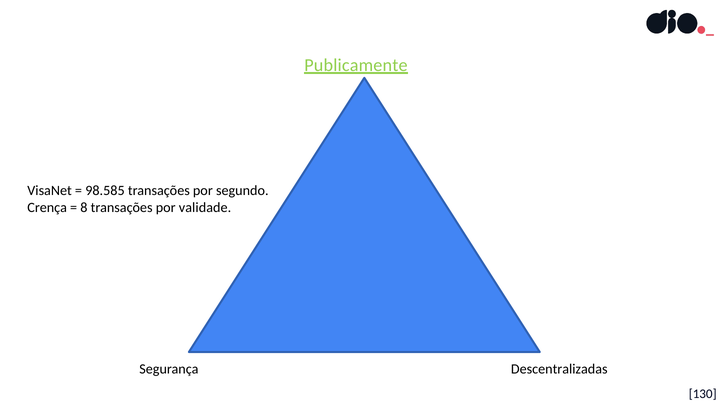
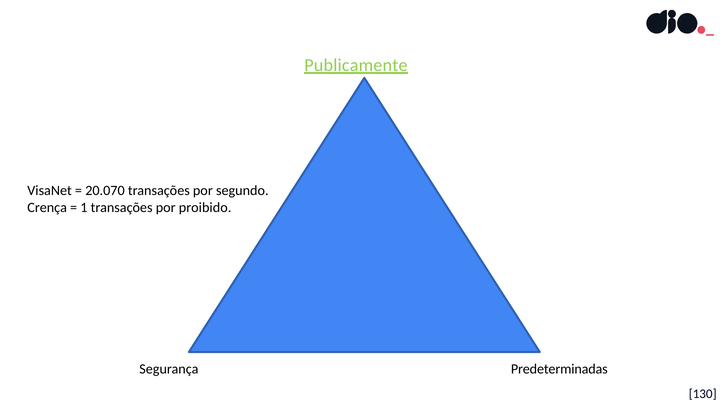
98.585: 98.585 -> 20.070
8: 8 -> 1
validade: validade -> proibido
Descentralizadas: Descentralizadas -> Predeterminadas
